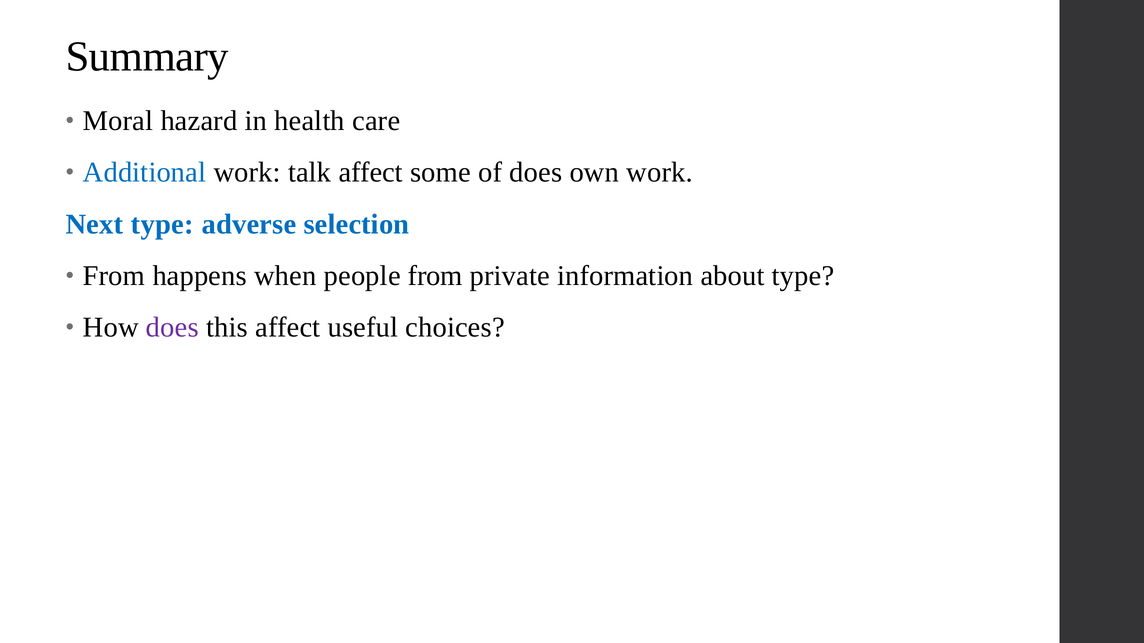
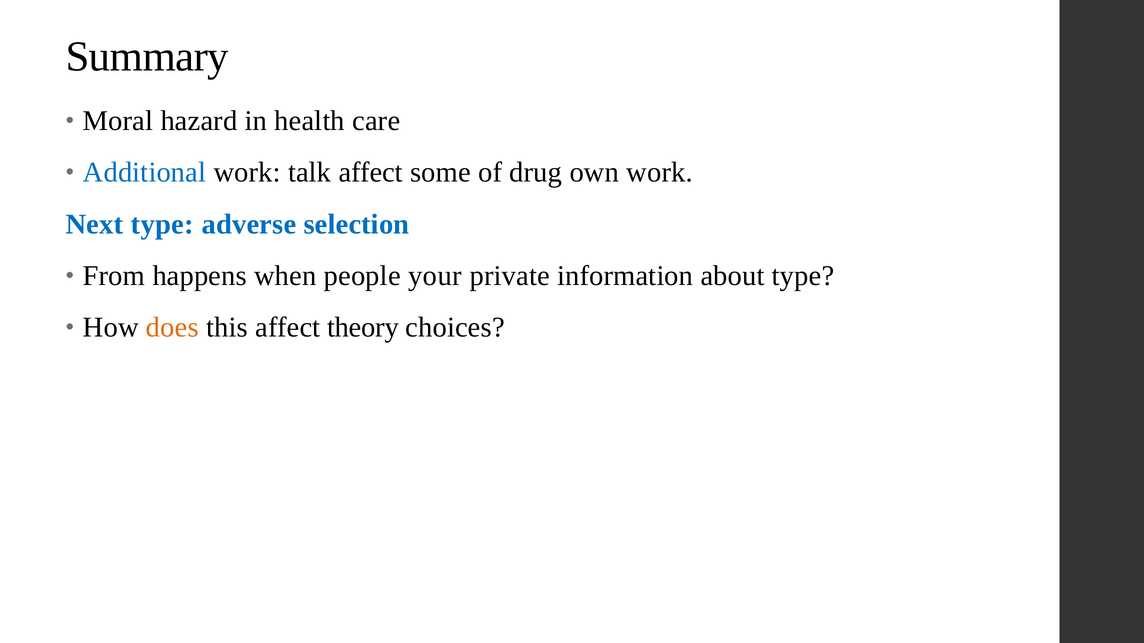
of does: does -> drug
people from: from -> your
does at (172, 328) colour: purple -> orange
useful: useful -> theory
